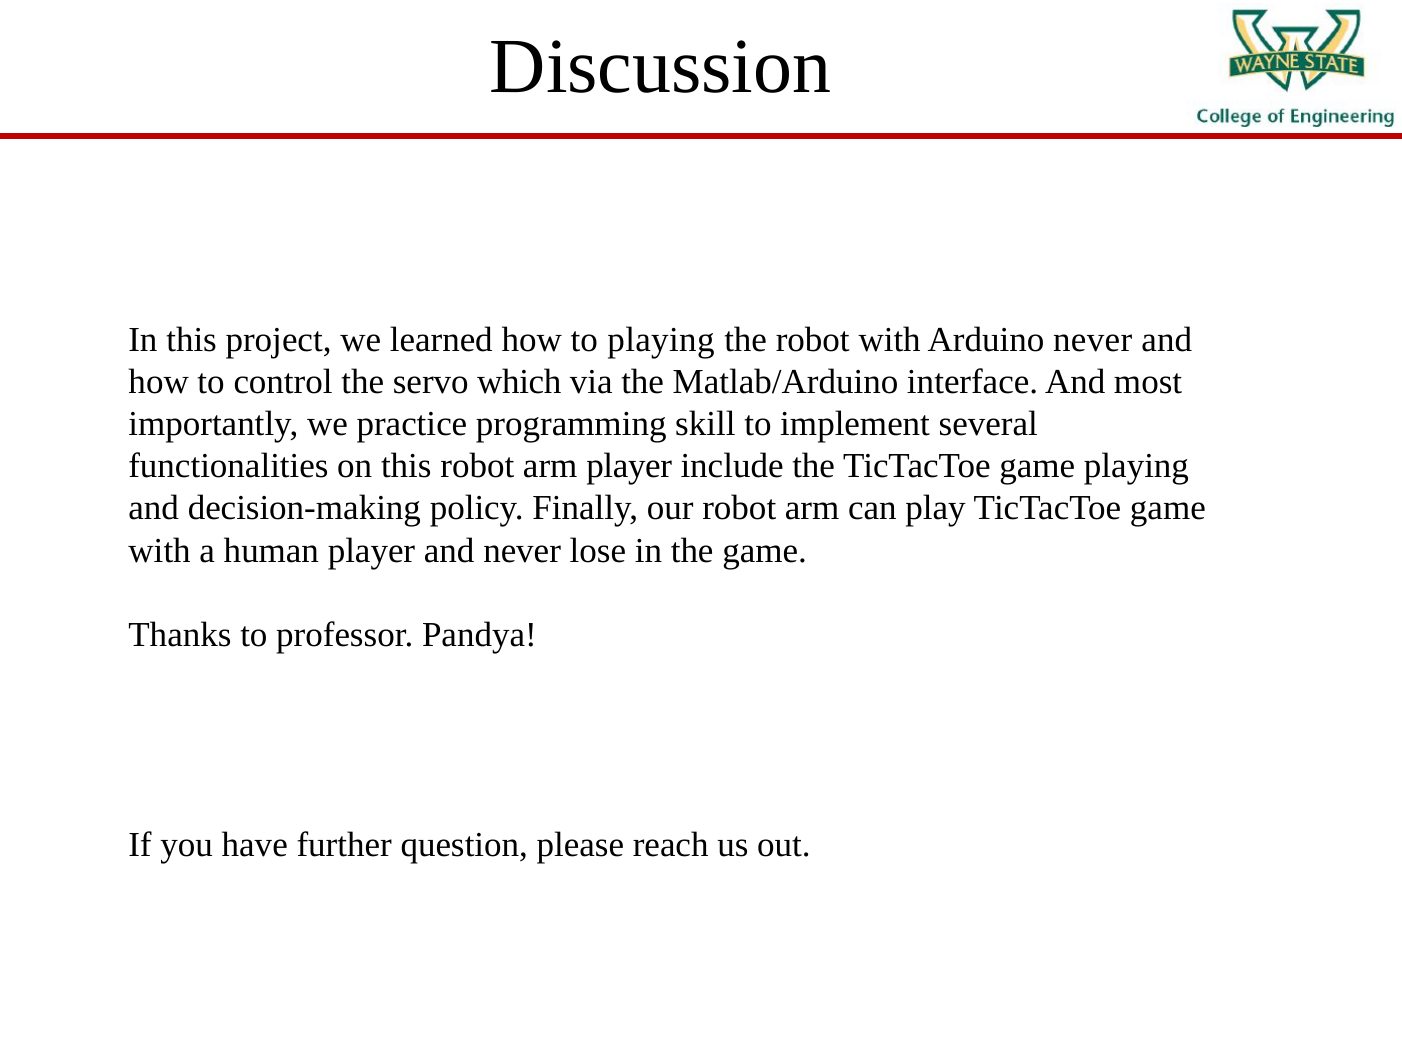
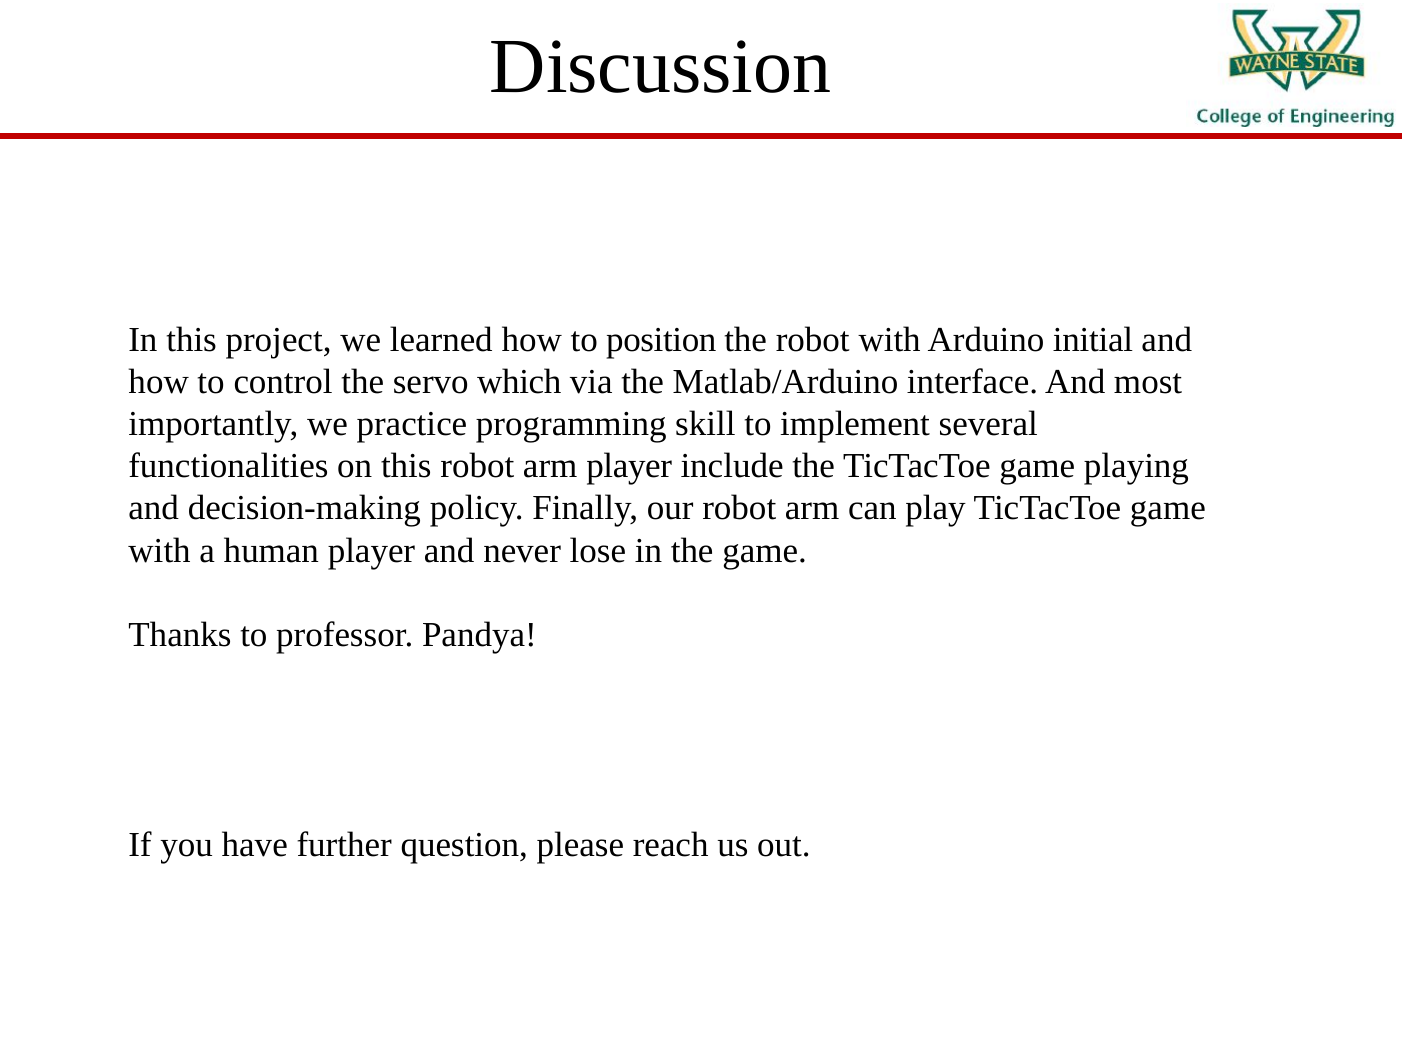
to playing: playing -> position
Arduino never: never -> initial
